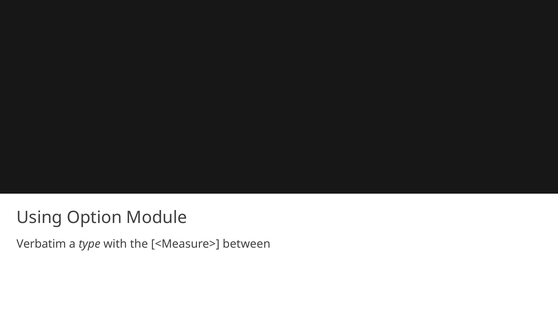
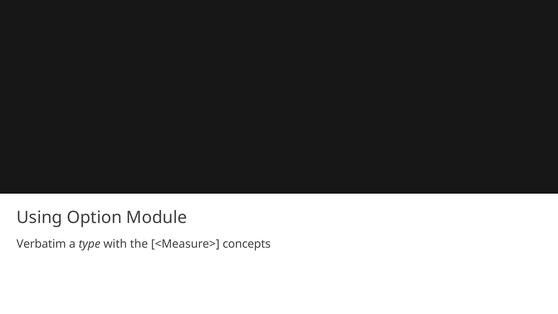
between: between -> concepts
